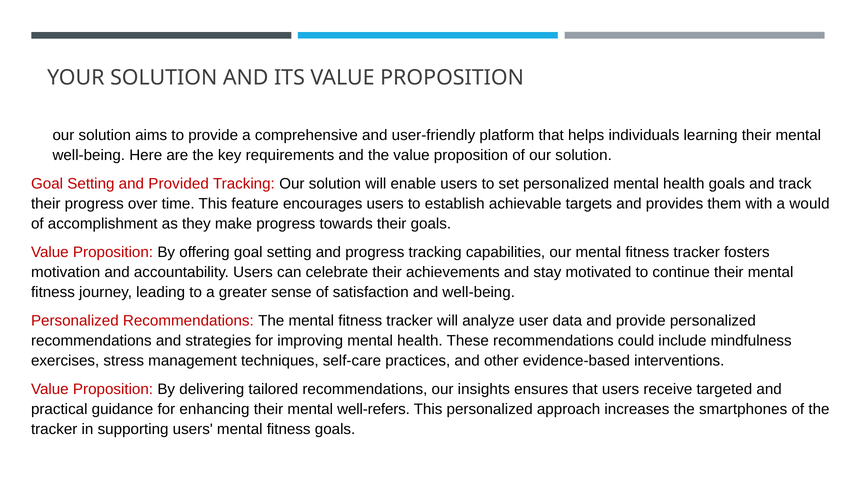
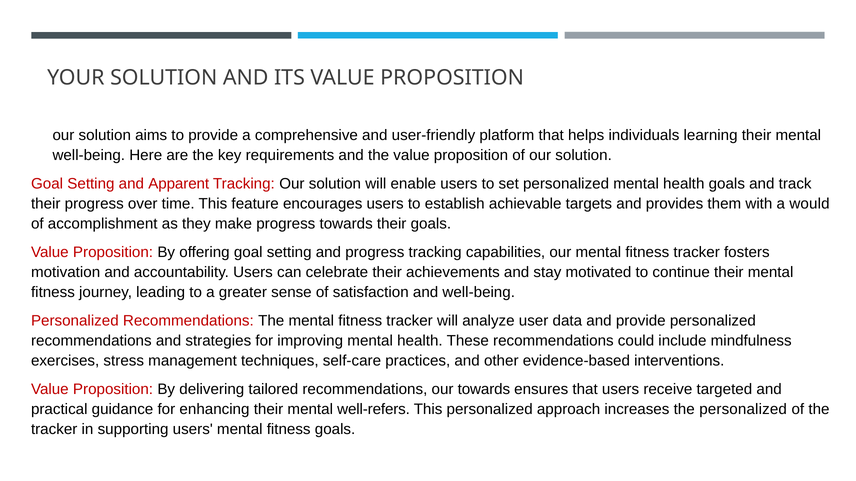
Provided: Provided -> Apparent
our insights: insights -> towards
the smartphones: smartphones -> personalized
